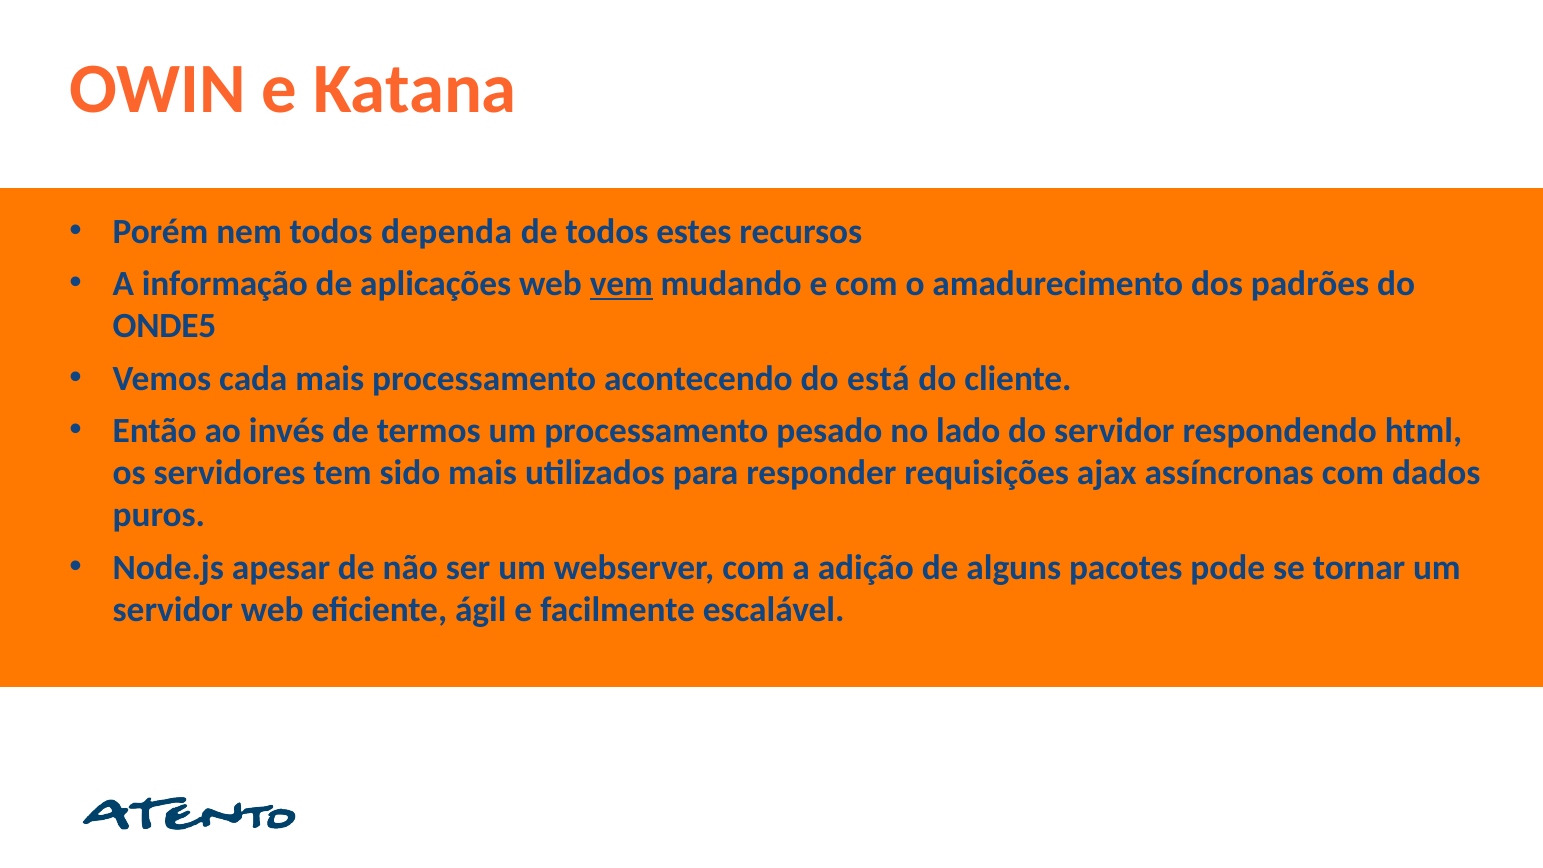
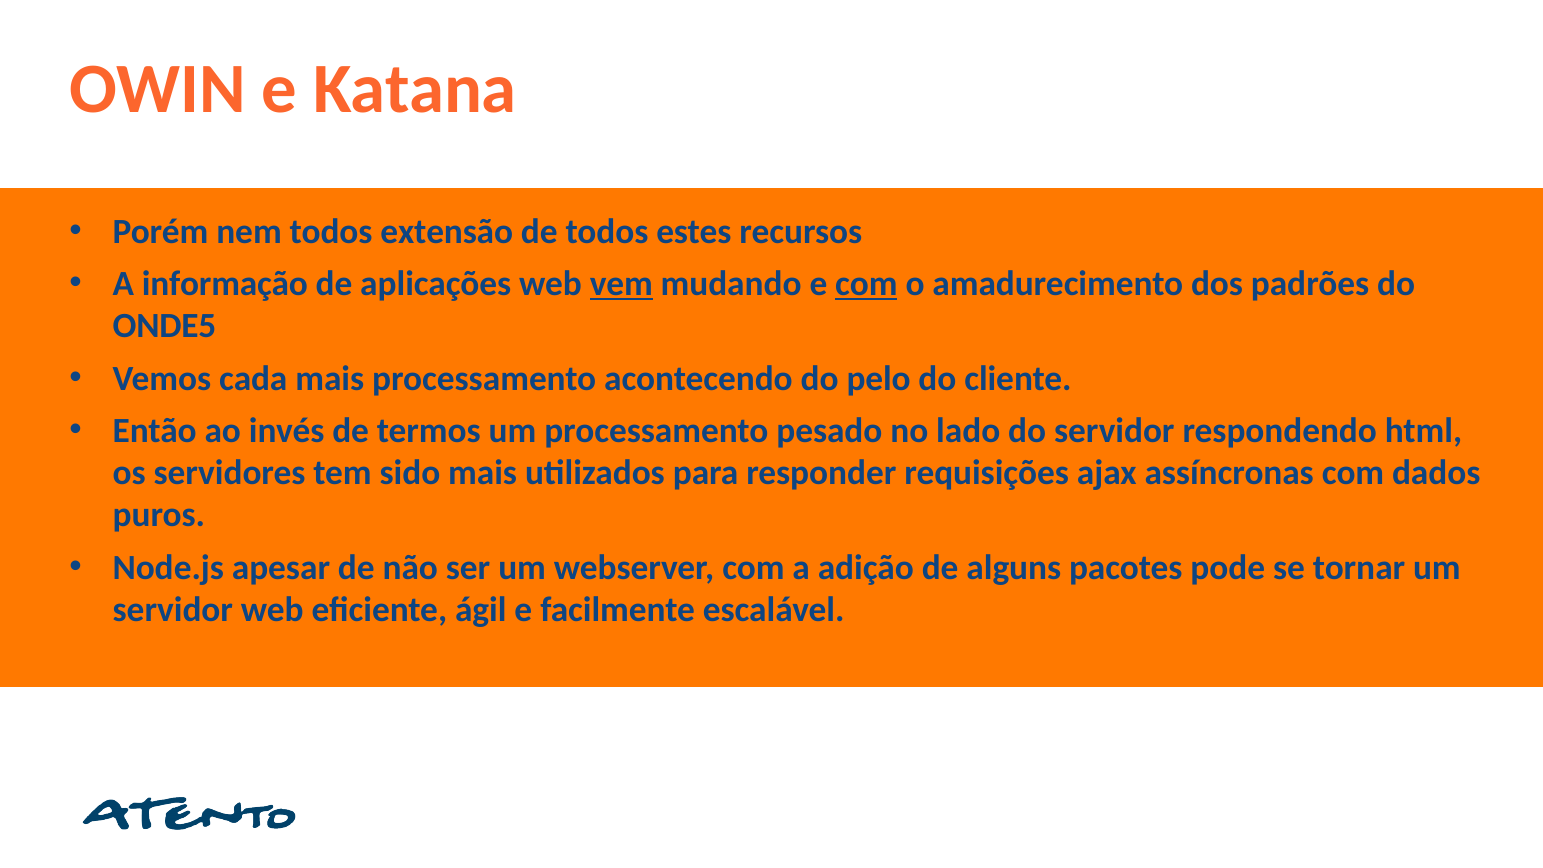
dependa: dependa -> extensão
com at (866, 284) underline: none -> present
está: está -> pelo
